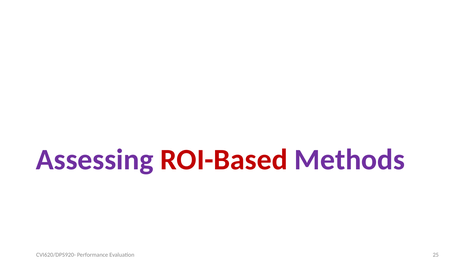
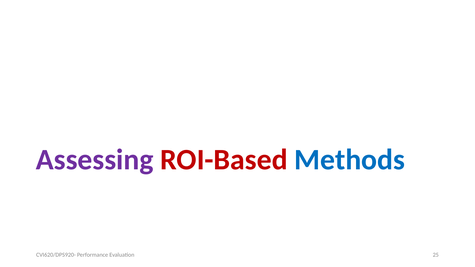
Methods colour: purple -> blue
